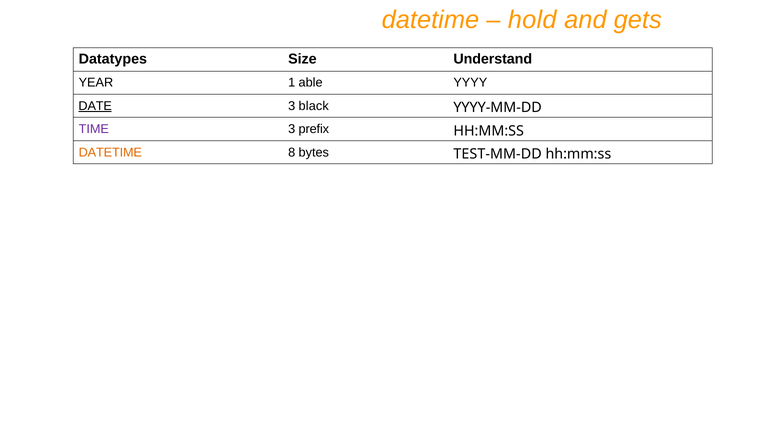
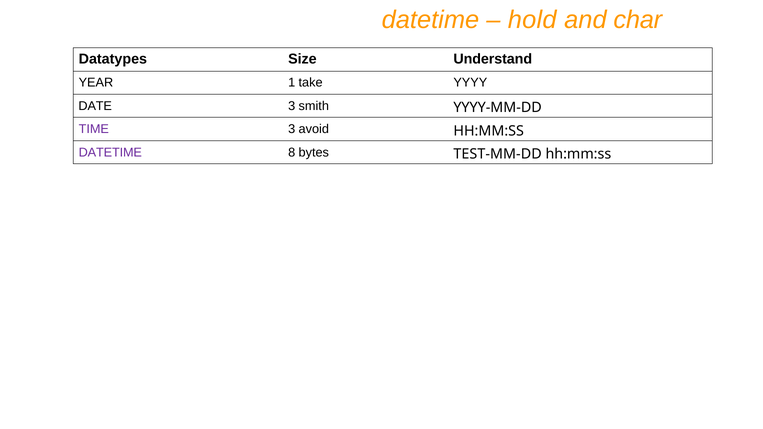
gets: gets -> char
able: able -> take
DATE underline: present -> none
black: black -> smith
prefix: prefix -> avoid
DATETIME at (110, 152) colour: orange -> purple
